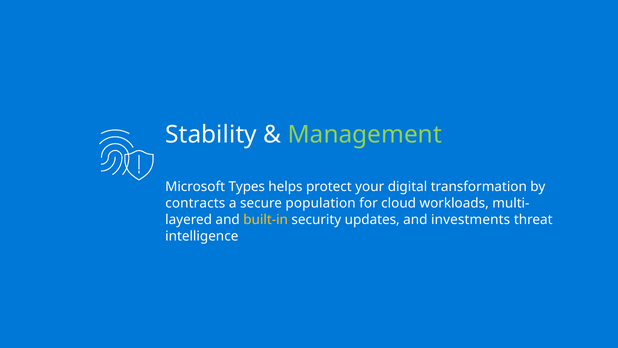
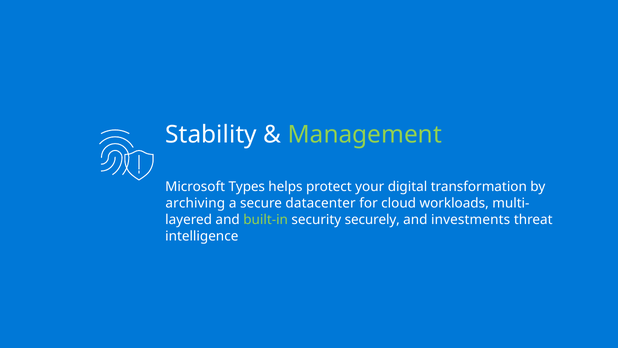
contracts: contracts -> archiving
population: population -> datacenter
built-in colour: yellow -> light green
updates: updates -> securely
